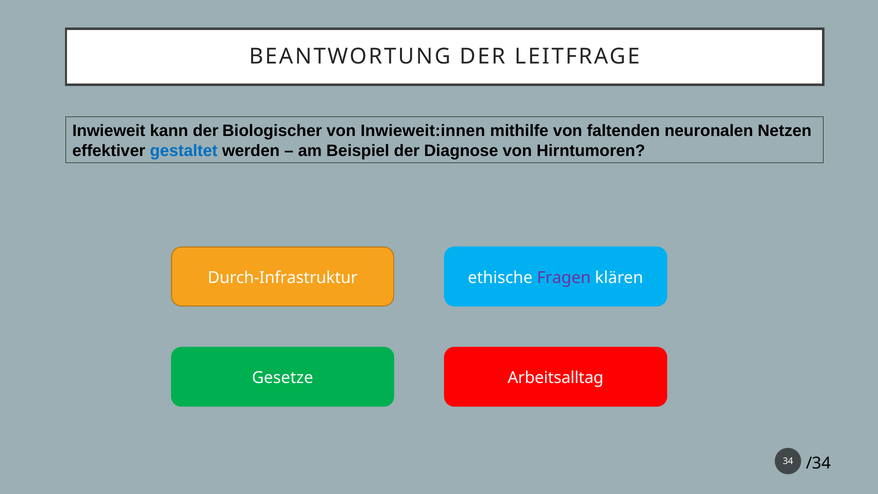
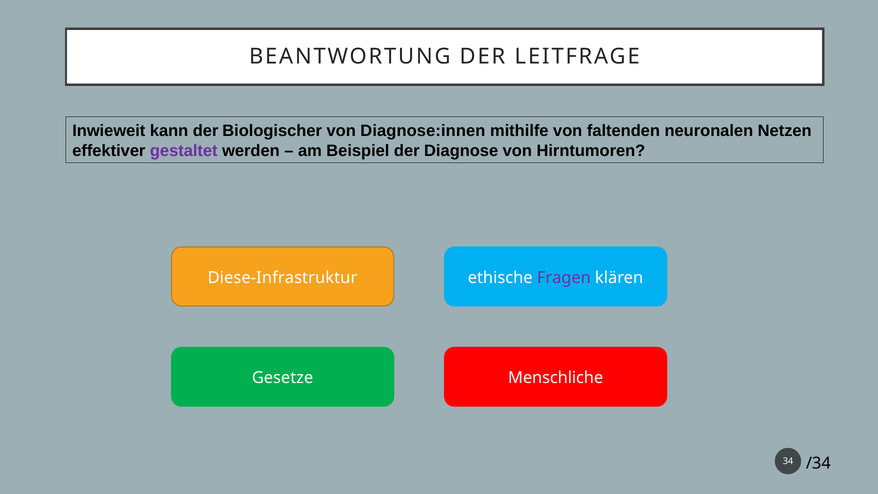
Inwieweit:innen: Inwieweit:innen -> Diagnose:innen
gestaltet colour: blue -> purple
Durch-Infrastruktur: Durch-Infrastruktur -> Diese-Infrastruktur
Arbeitsalltag: Arbeitsalltag -> Menschliche
